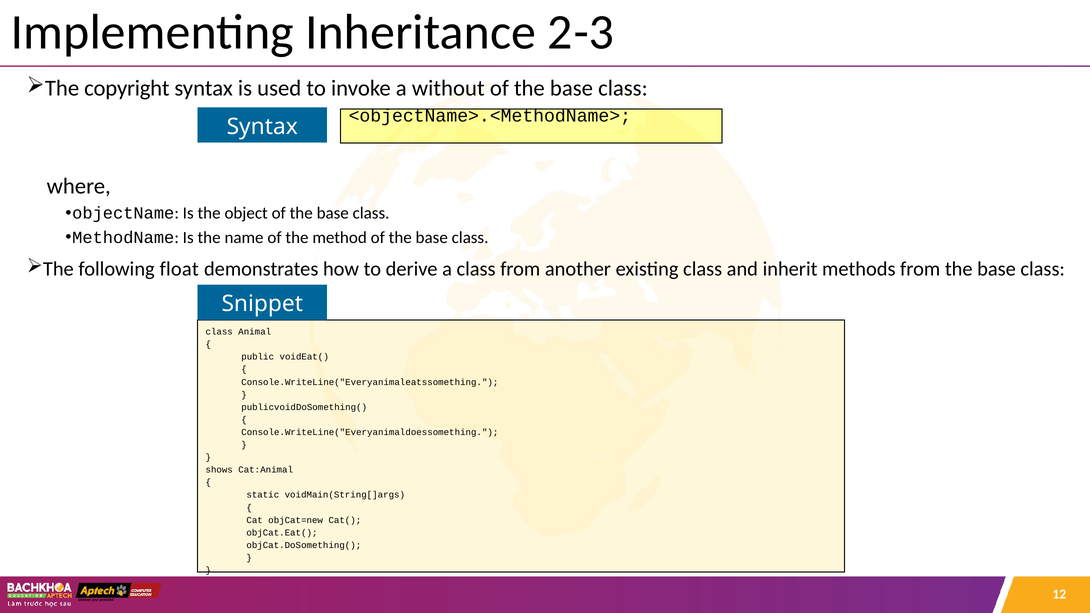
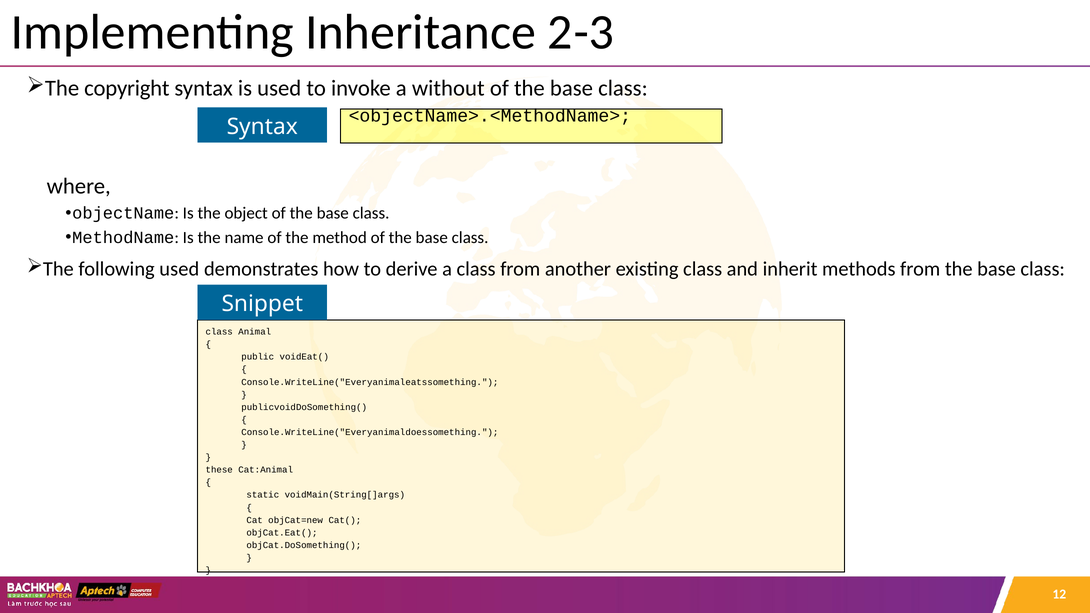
following float: float -> used
shows: shows -> these
